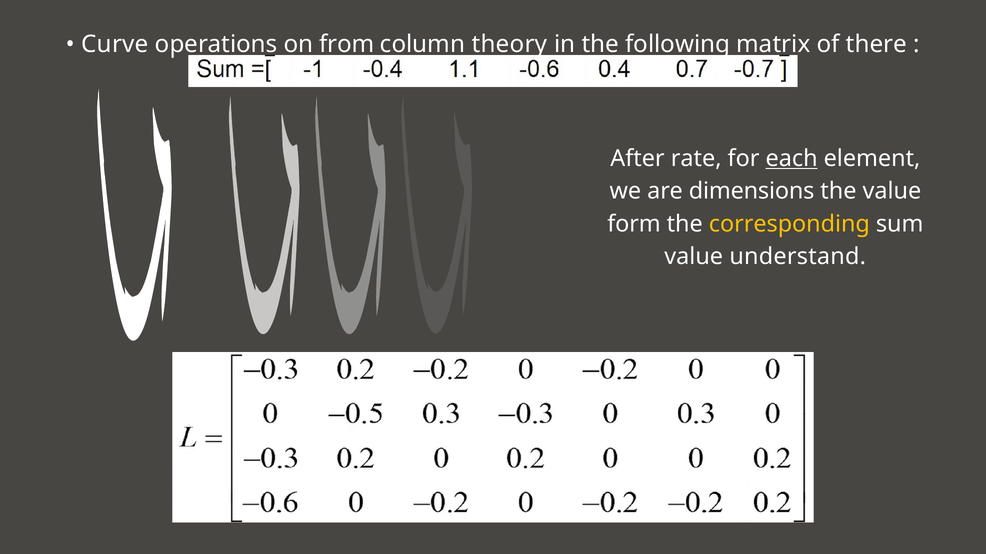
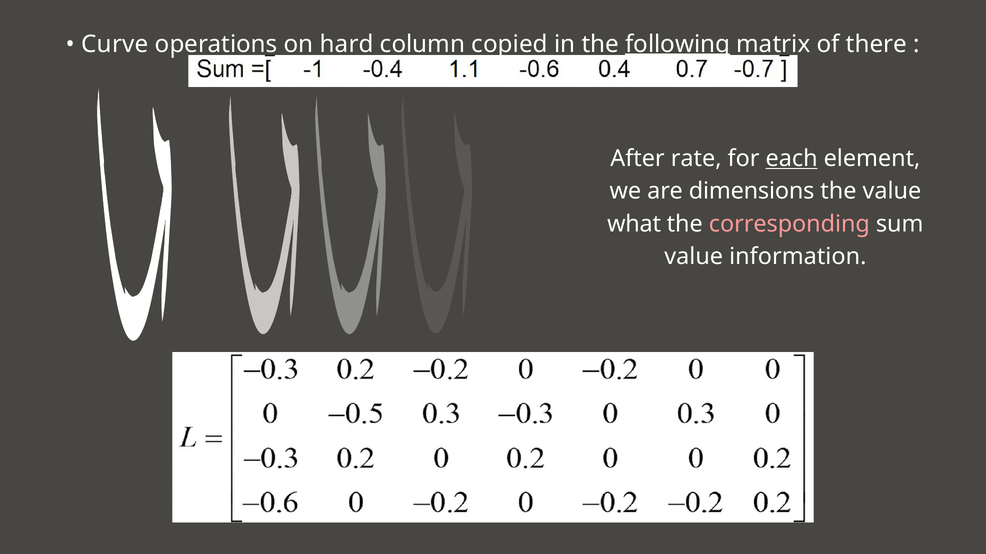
from: from -> hard
theory: theory -> copied
following underline: none -> present
form: form -> what
corresponding colour: yellow -> pink
understand: understand -> information
